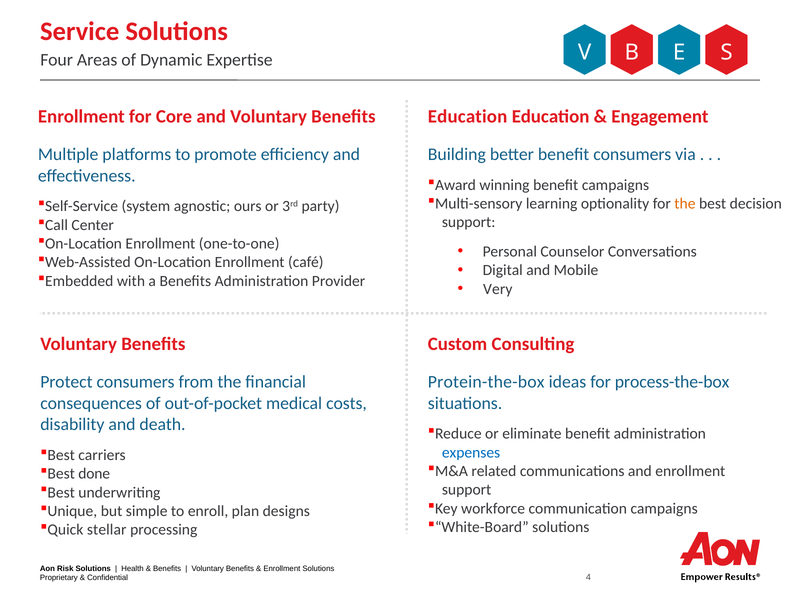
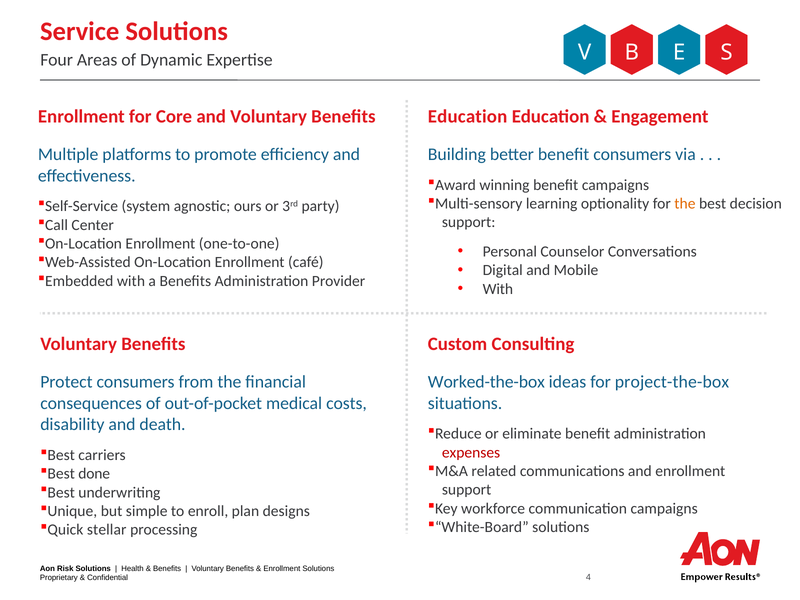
Very at (498, 289): Very -> With
Protein-the-box: Protein-the-box -> Worked-the-box
process-the-box: process-the-box -> project-the-box
expenses colour: blue -> red
